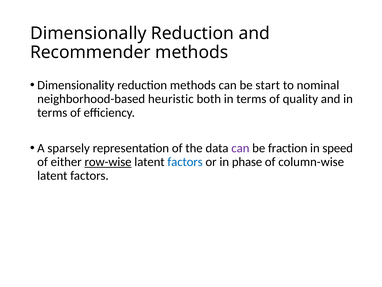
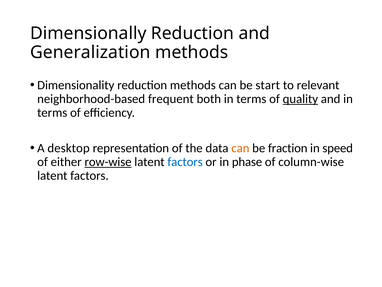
Recommender: Recommender -> Generalization
nominal: nominal -> relevant
heuristic: heuristic -> frequent
quality underline: none -> present
sparsely: sparsely -> desktop
can at (240, 148) colour: purple -> orange
